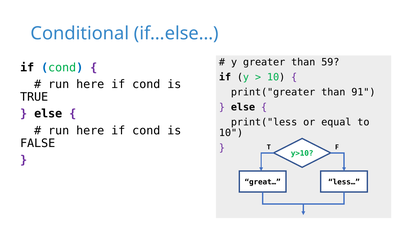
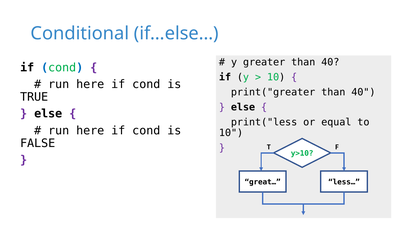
greater than 59: 59 -> 40
print("greater than 91: 91 -> 40
